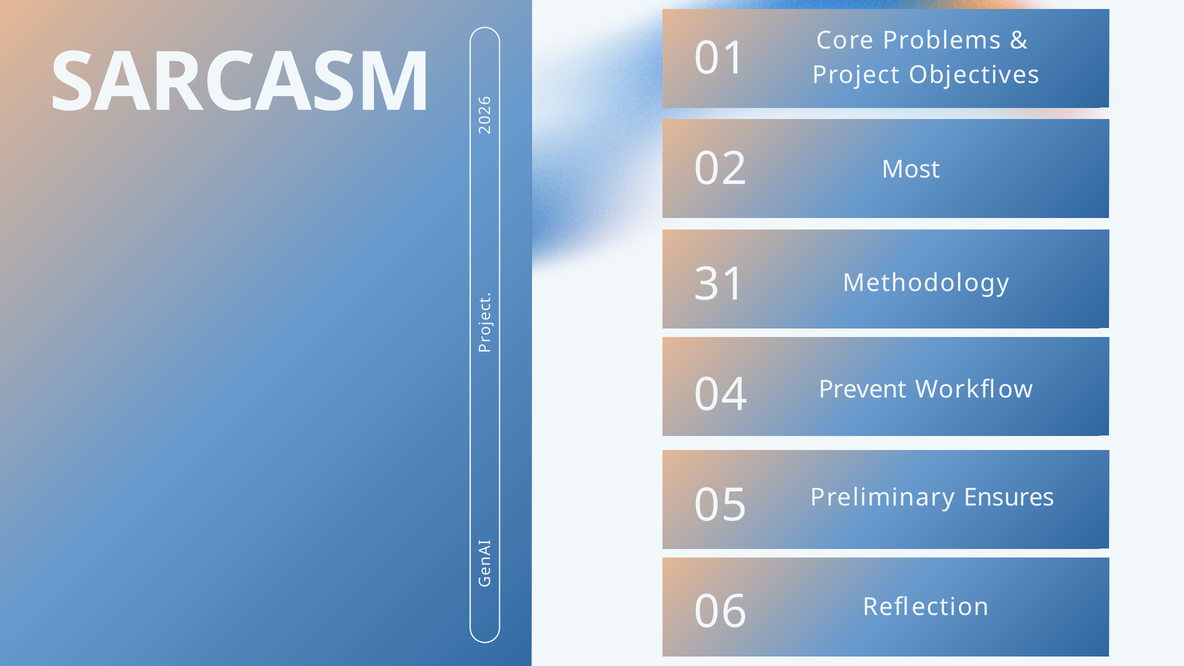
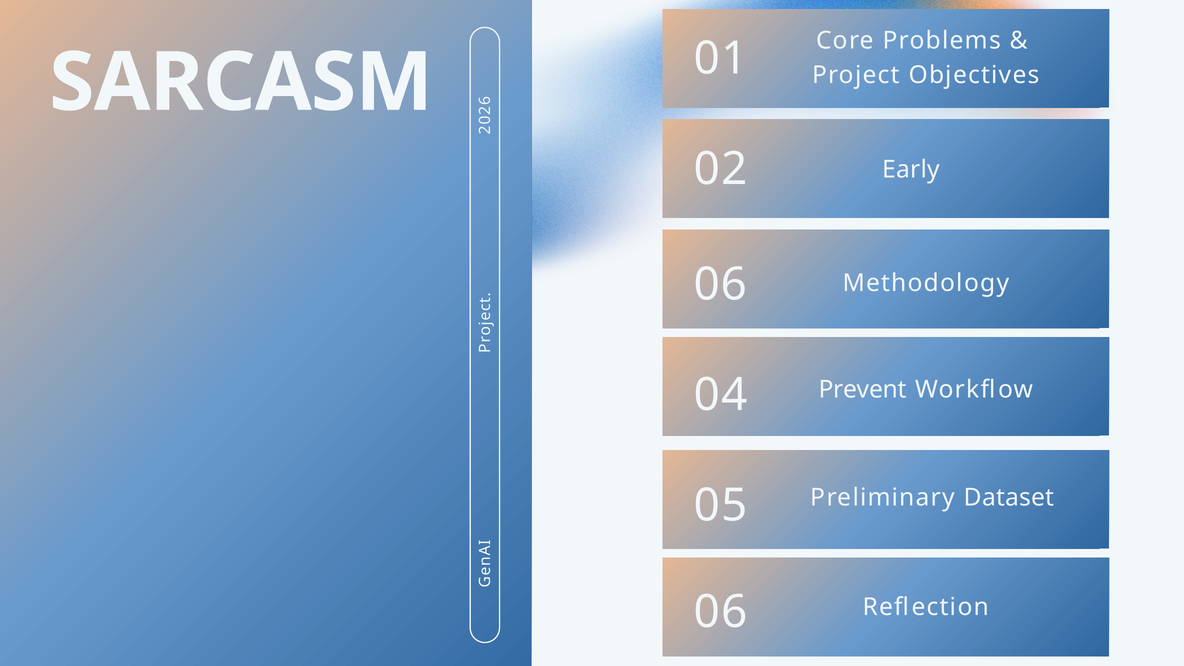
Most: Most -> Early
31 at (720, 285): 31 -> 06
Ensures: Ensures -> Dataset
